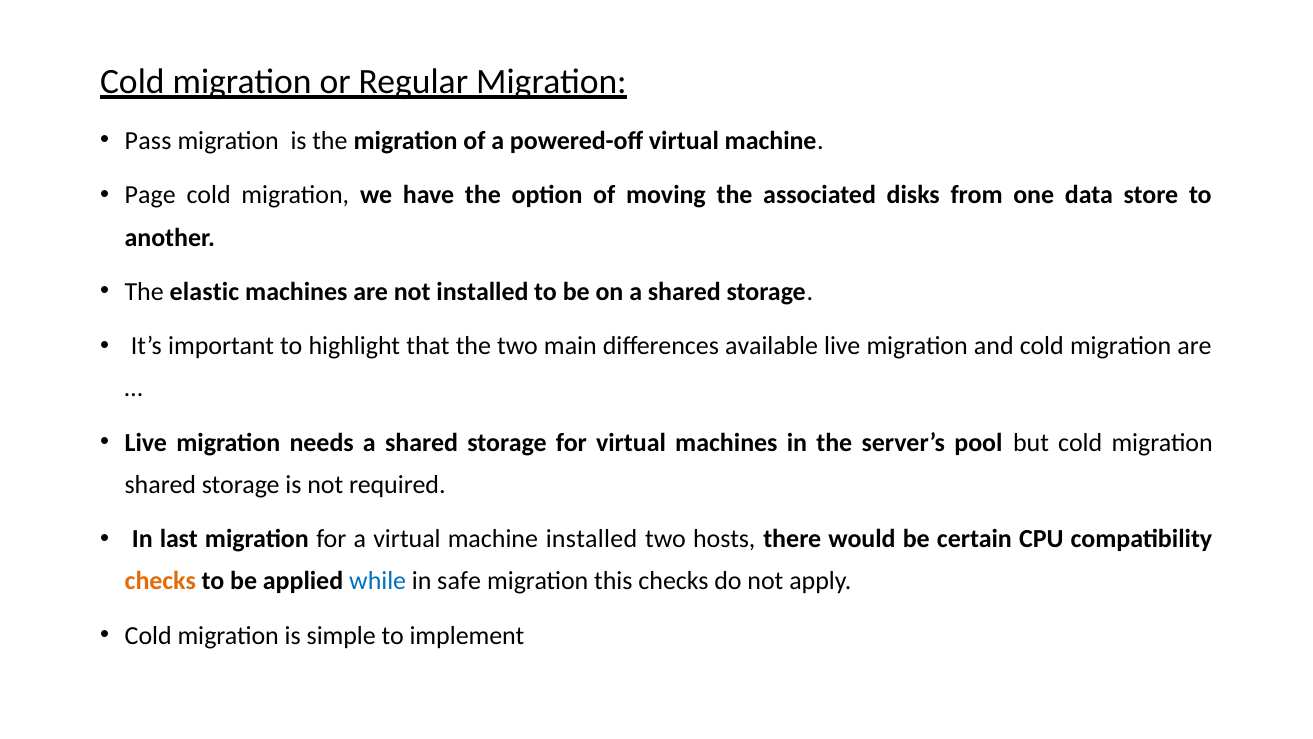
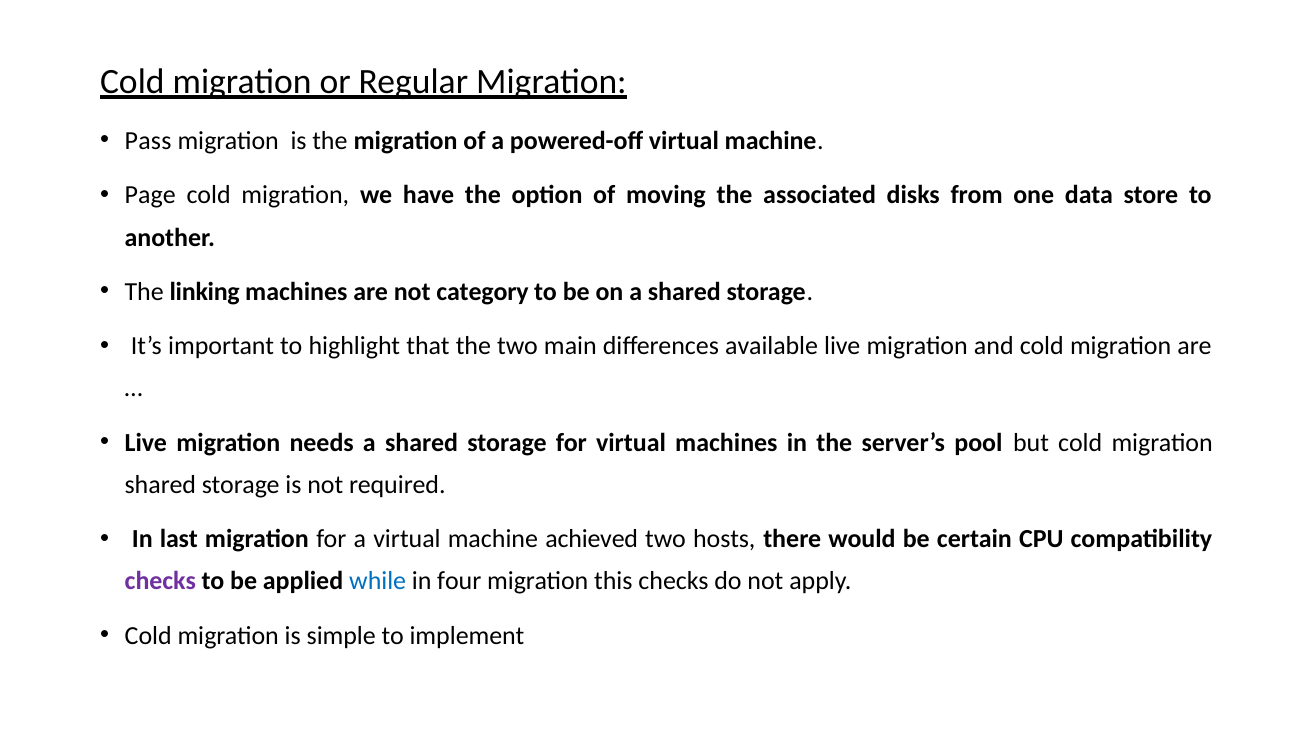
elastic: elastic -> linking
not installed: installed -> category
machine installed: installed -> achieved
checks at (160, 581) colour: orange -> purple
safe: safe -> four
